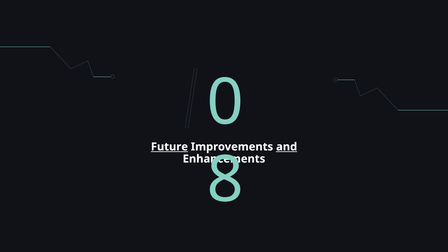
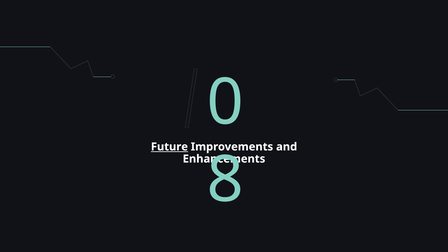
and underline: present -> none
